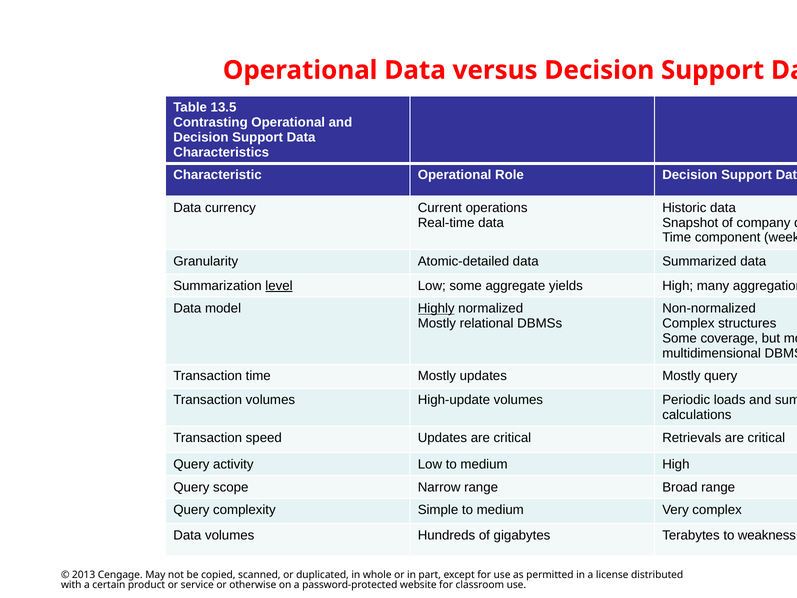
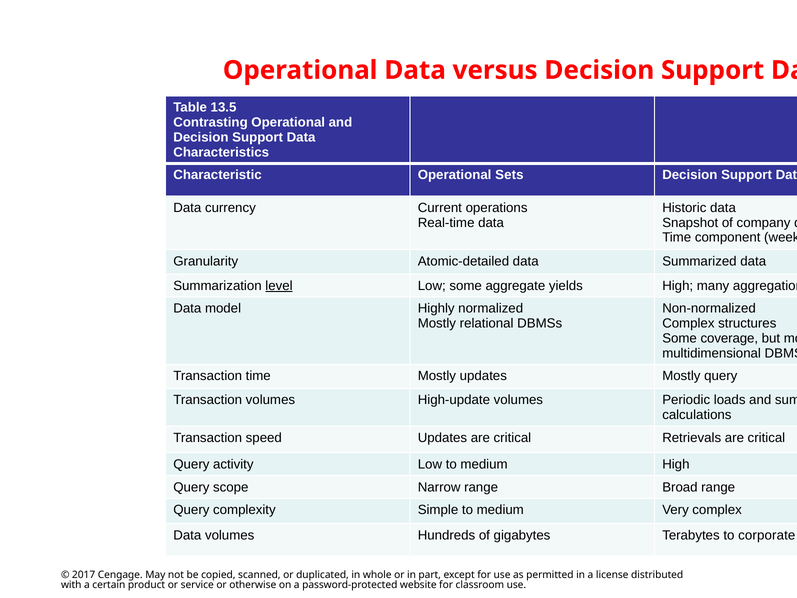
Role: Role -> Sets
Highly underline: present -> none
weakness: weakness -> corporate
2013: 2013 -> 2017
